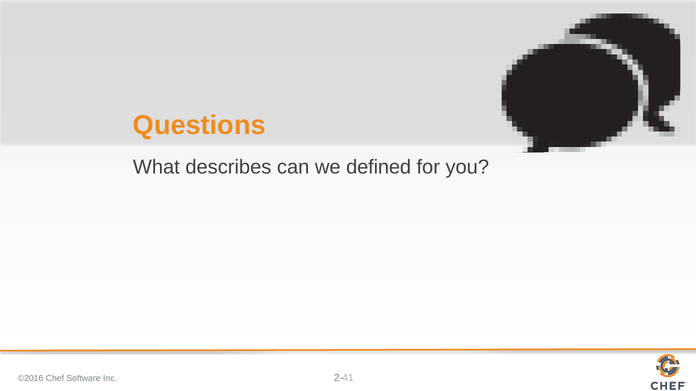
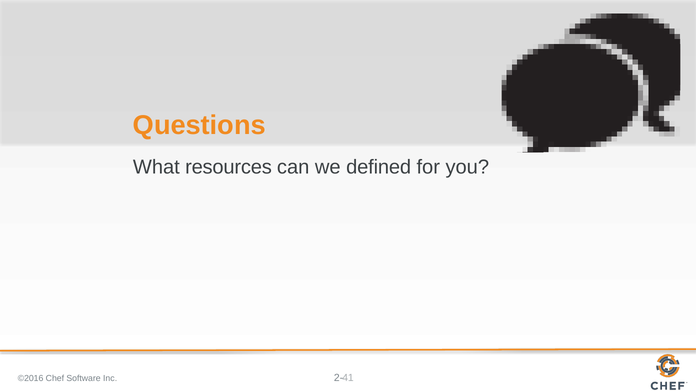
describes: describes -> resources
